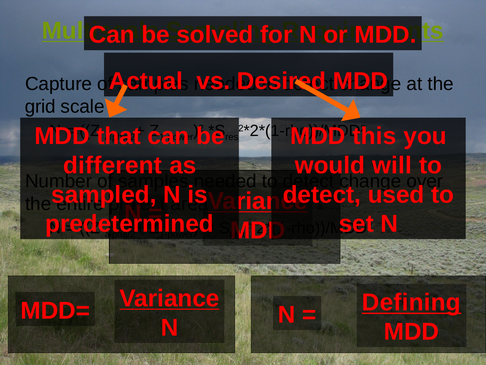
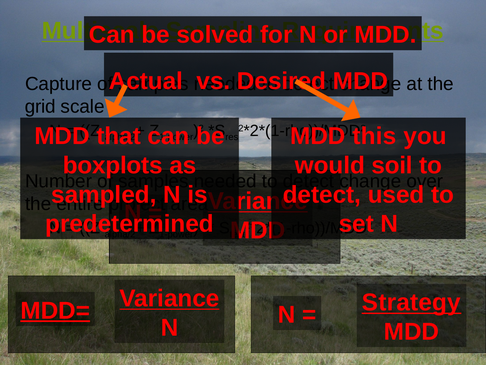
different: different -> boxplots
will: will -> soil
MDD= underline: none -> present
Defining: Defining -> Strategy
